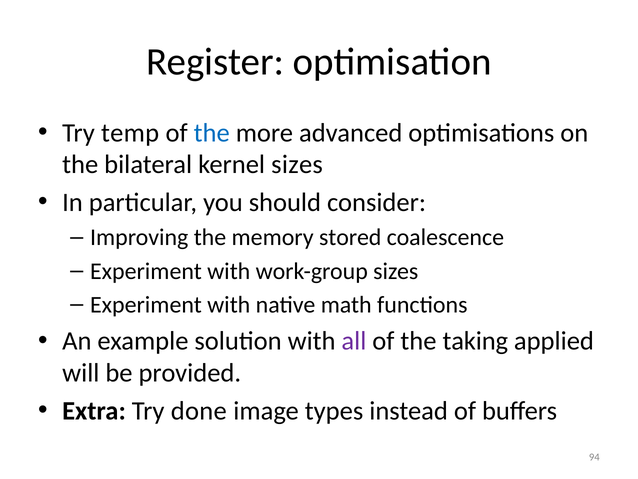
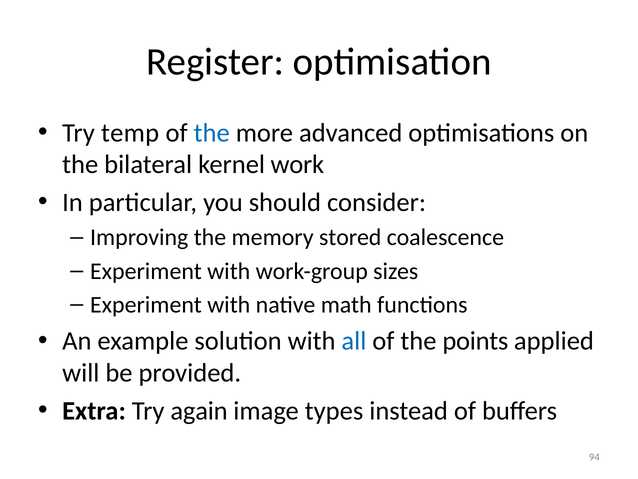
kernel sizes: sizes -> work
all colour: purple -> blue
taking: taking -> points
done: done -> again
